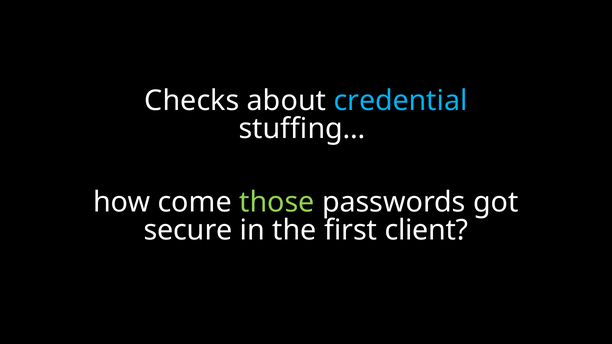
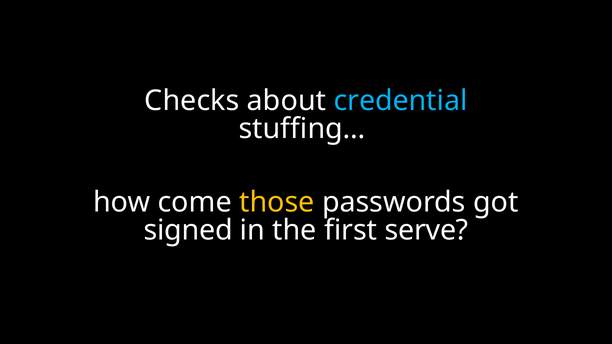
those colour: light green -> yellow
secure: secure -> signed
client: client -> serve
